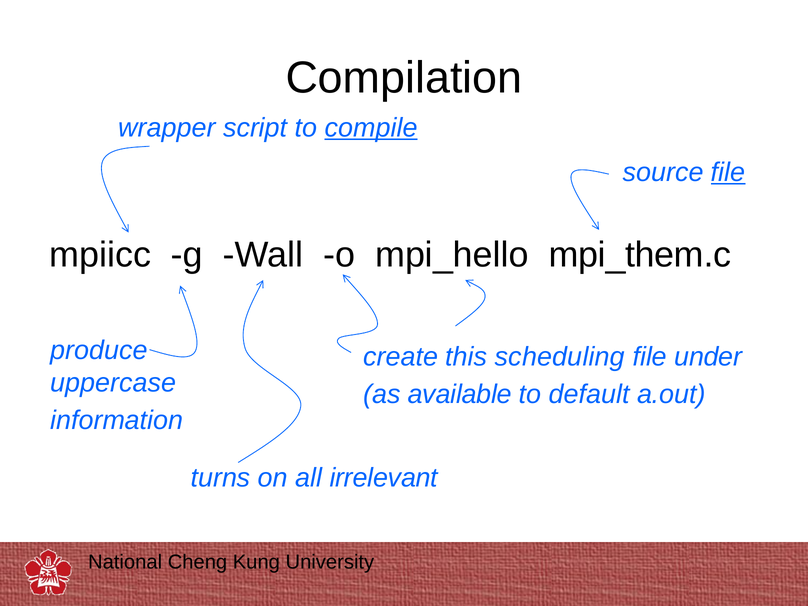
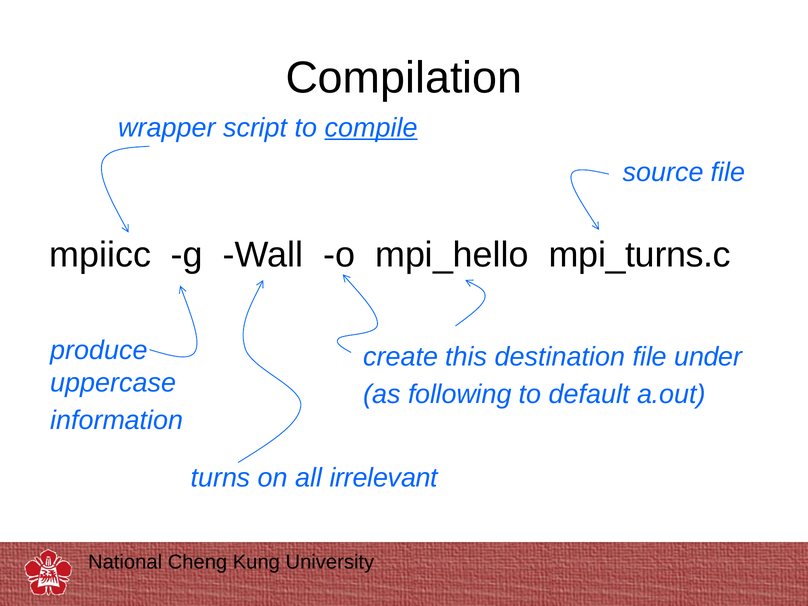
file at (728, 172) underline: present -> none
mpi_them.c: mpi_them.c -> mpi_turns.c
scheduling: scheduling -> destination
available: available -> following
